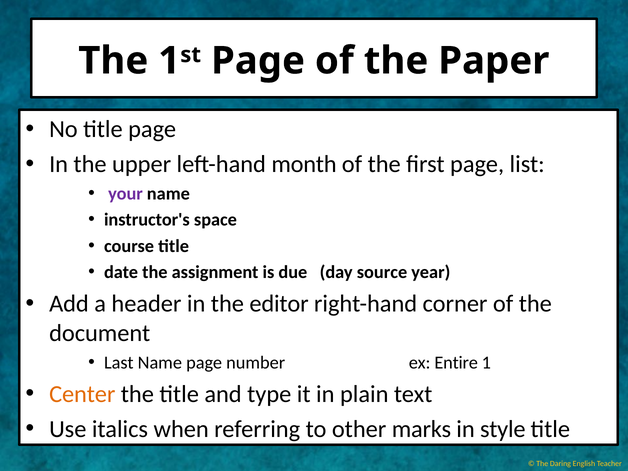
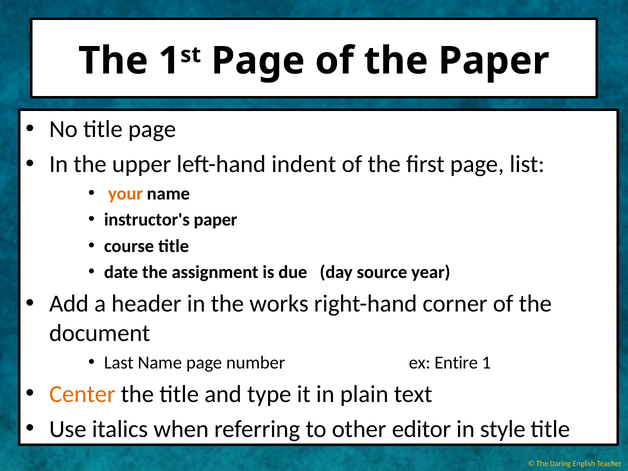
month: month -> indent
your colour: purple -> orange
instructor's space: space -> paper
editor: editor -> works
marks: marks -> editor
